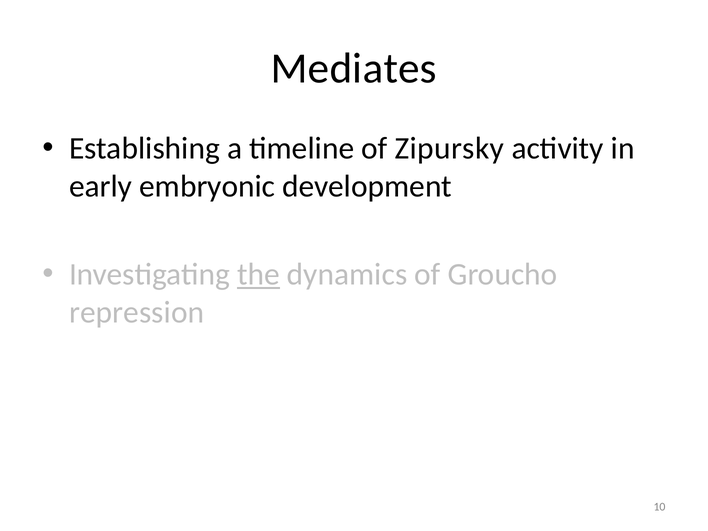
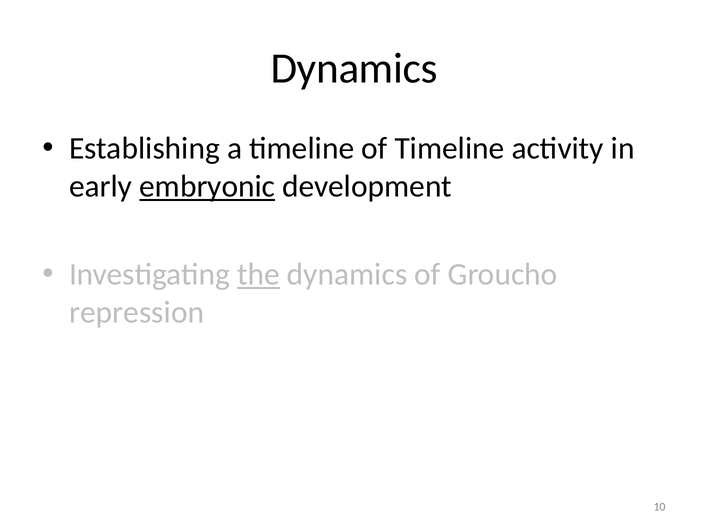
Mediates at (354, 69): Mediates -> Dynamics
of Zipursky: Zipursky -> Timeline
embryonic underline: none -> present
